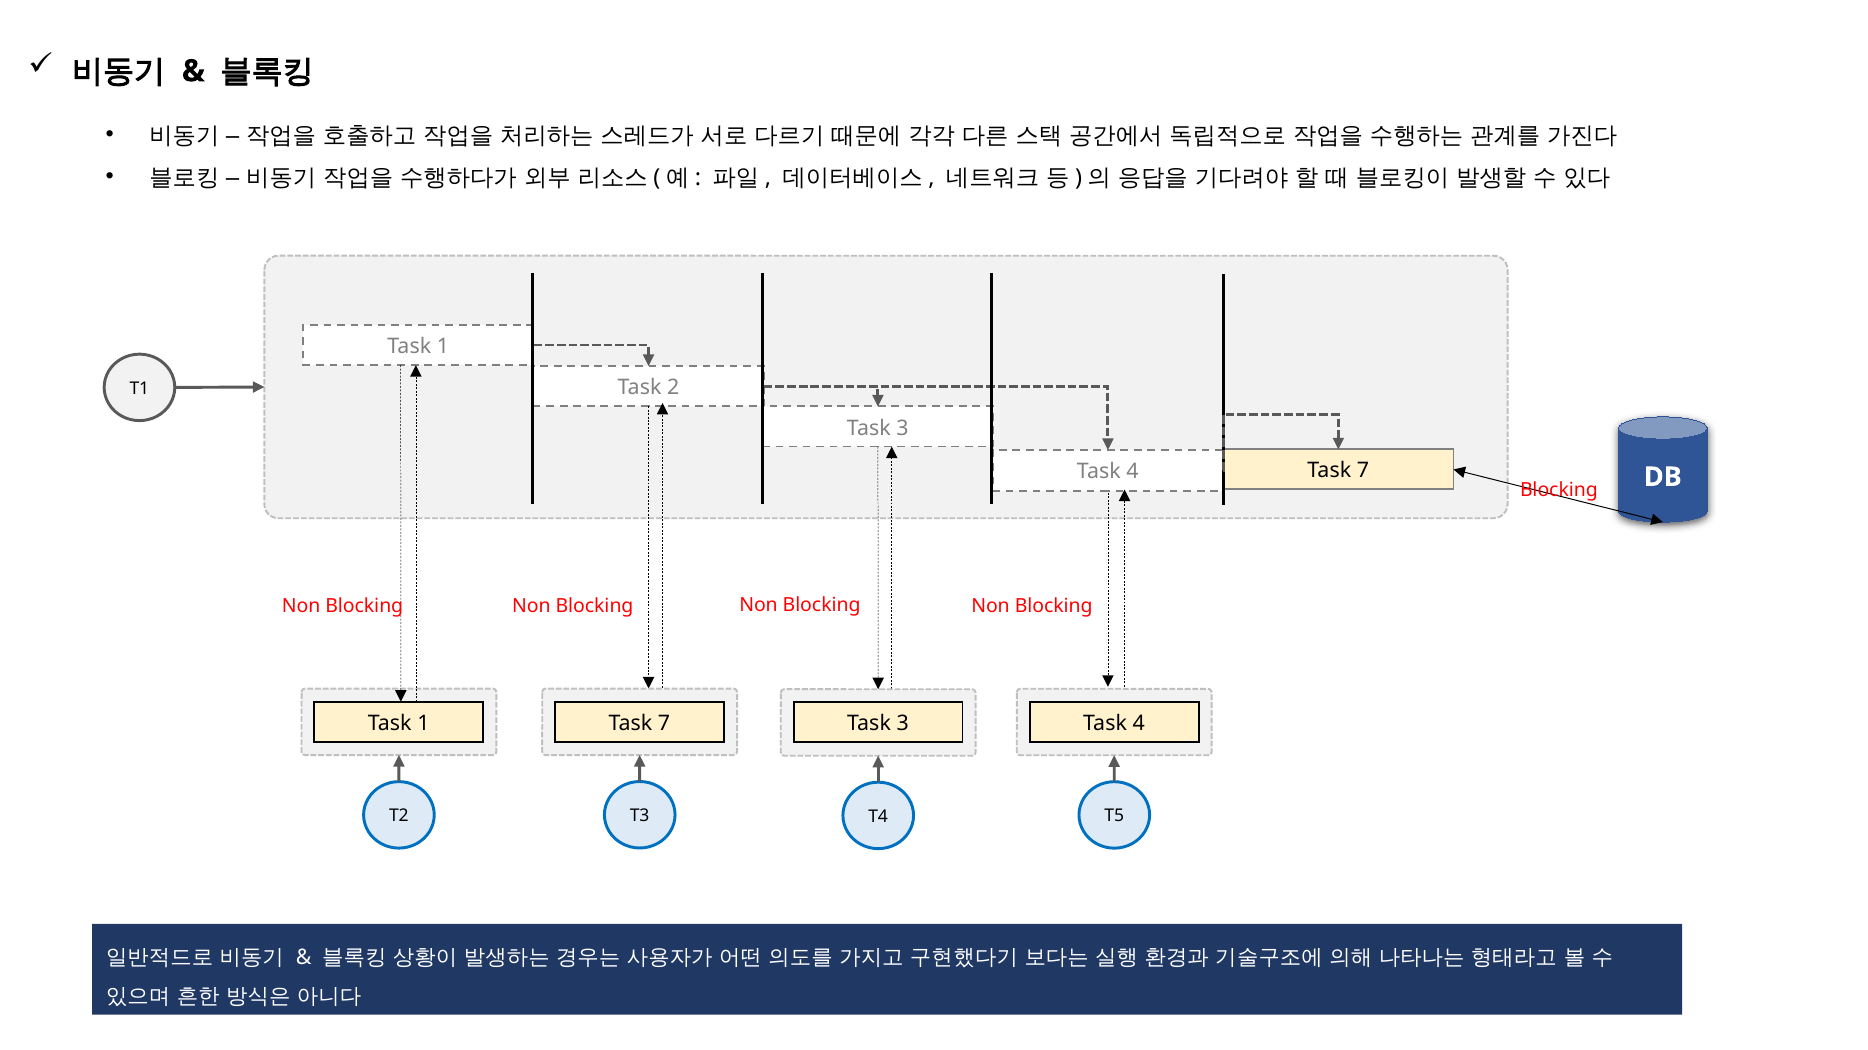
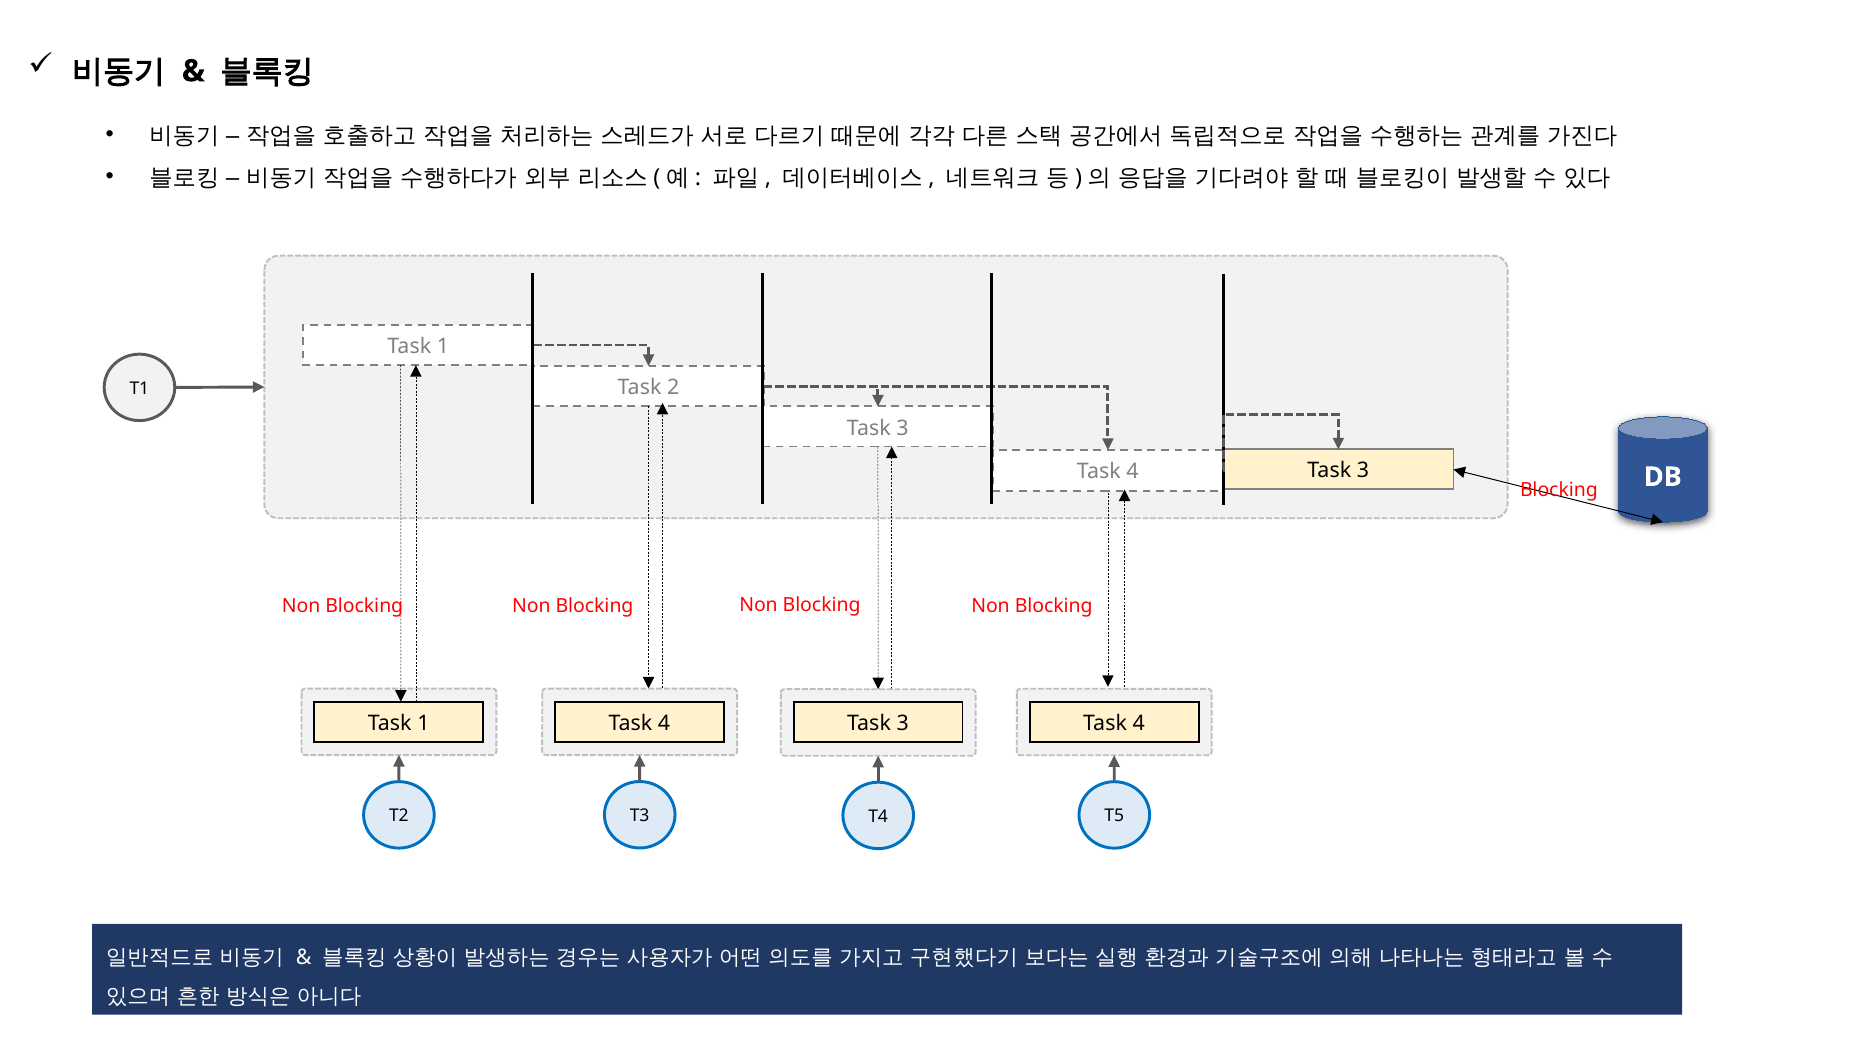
4 Task 7: 7 -> 3
7 at (664, 724): 7 -> 4
